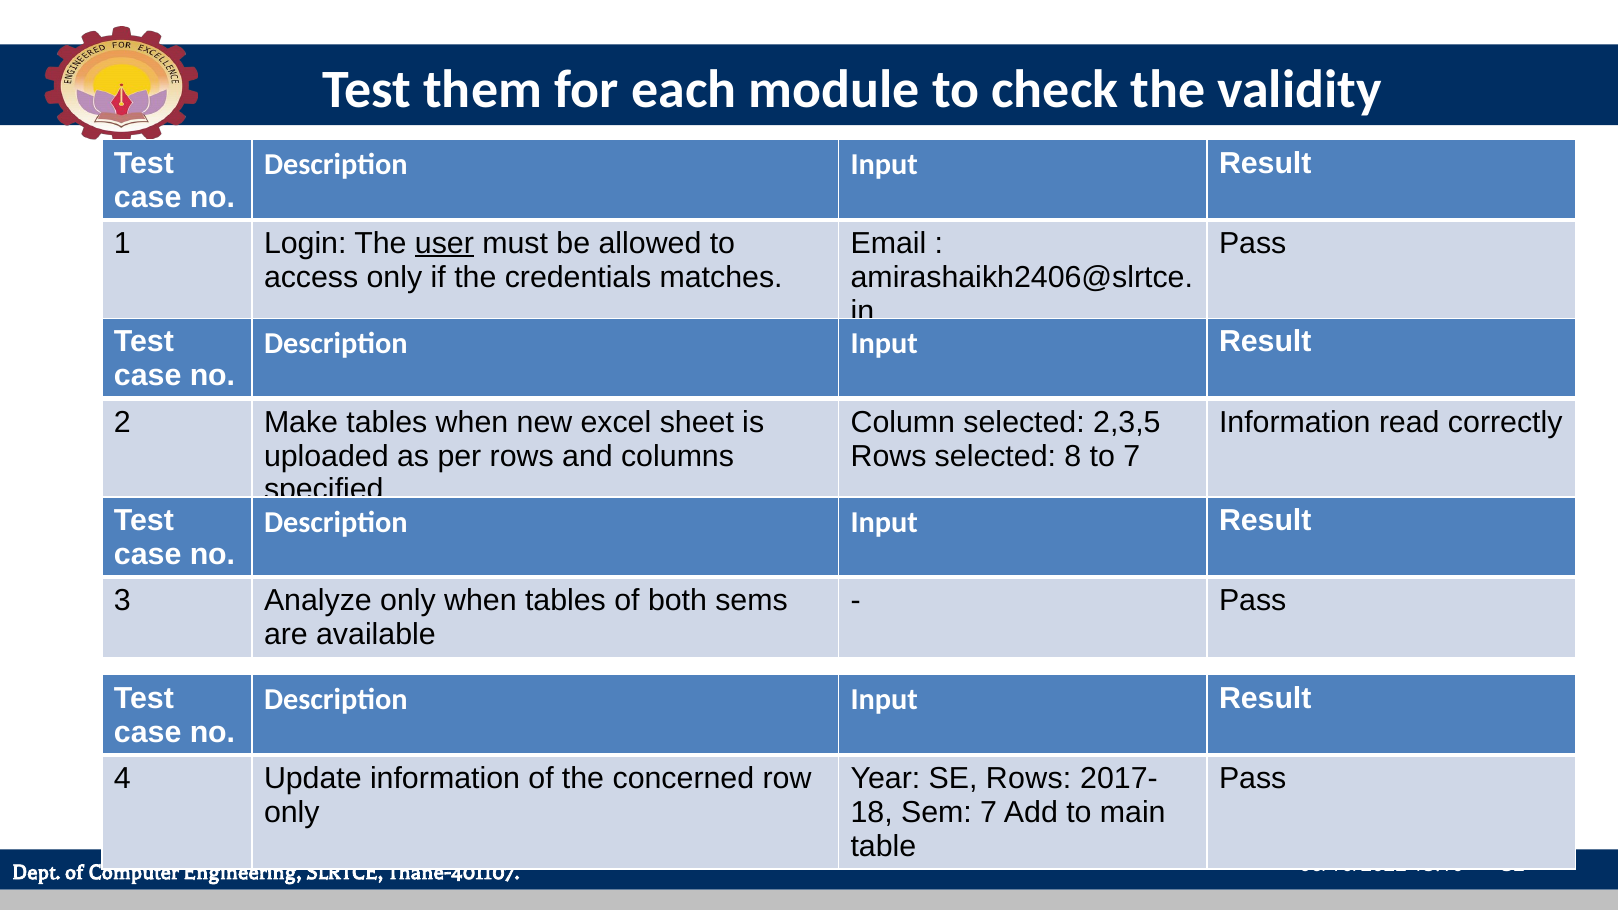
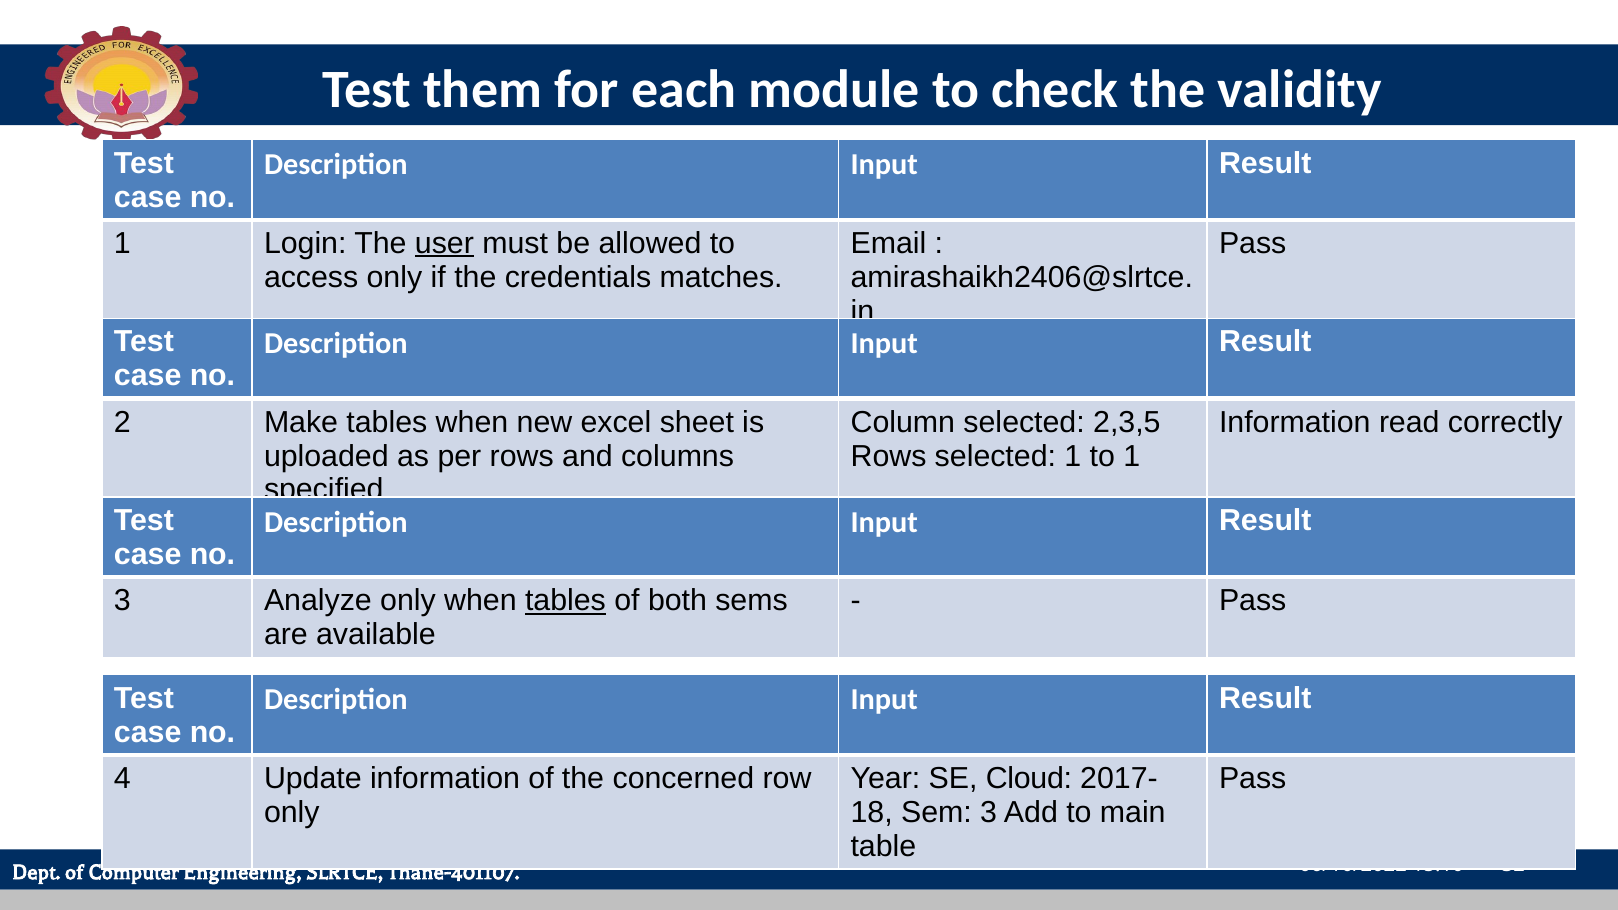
selected 8: 8 -> 1
to 7: 7 -> 1
tables at (565, 601) underline: none -> present
SE Rows: Rows -> Cloud
Sem 7: 7 -> 3
